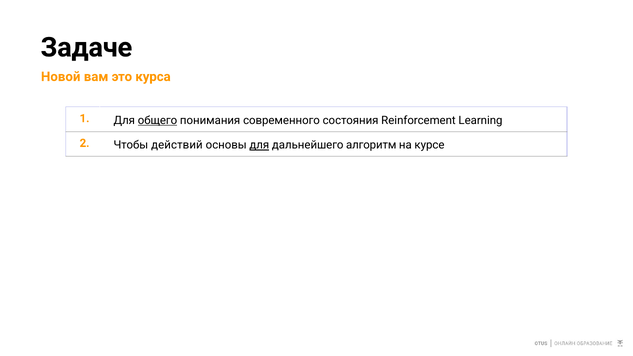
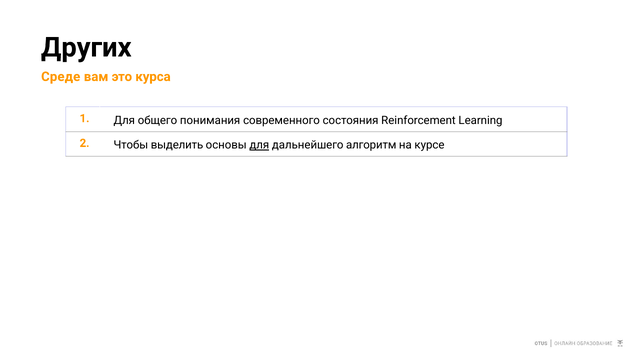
Задаче: Задаче -> Других
Новой: Новой -> Среде
общего underline: present -> none
действий: действий -> выделить
